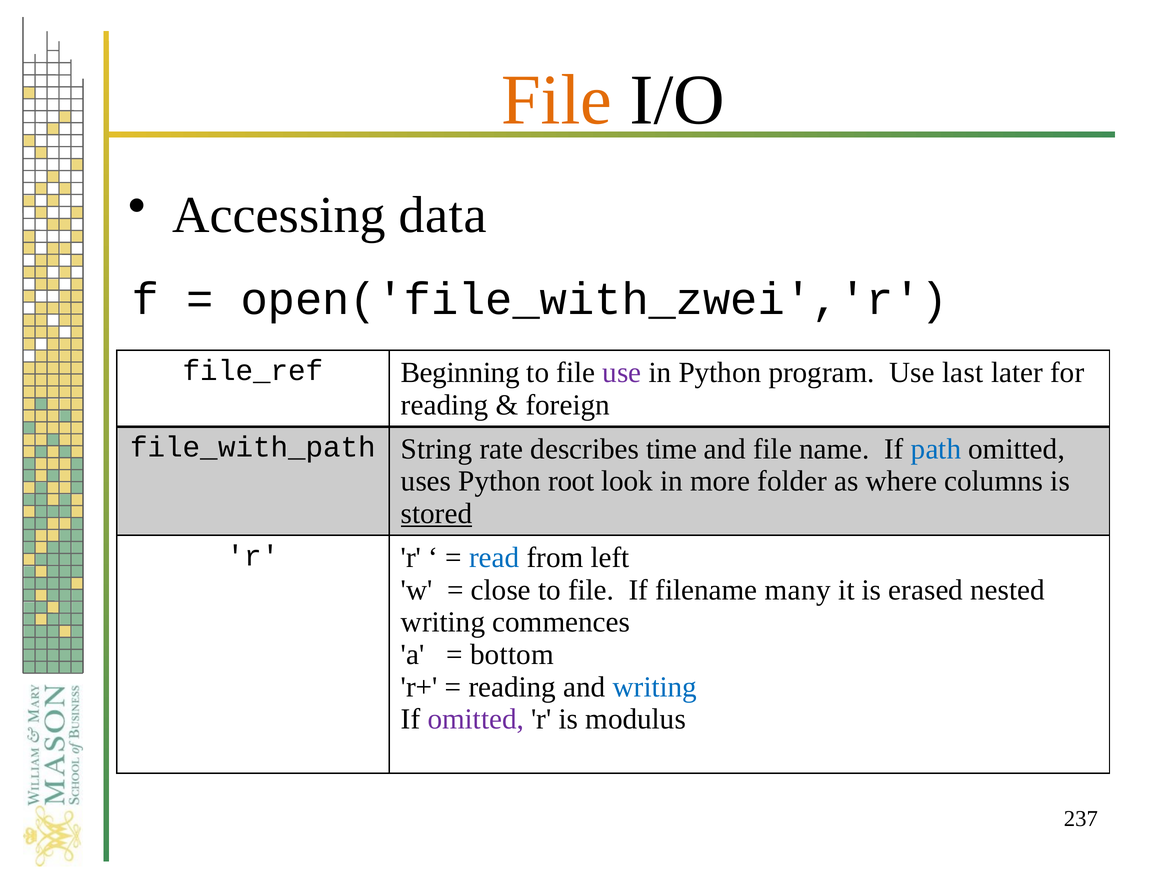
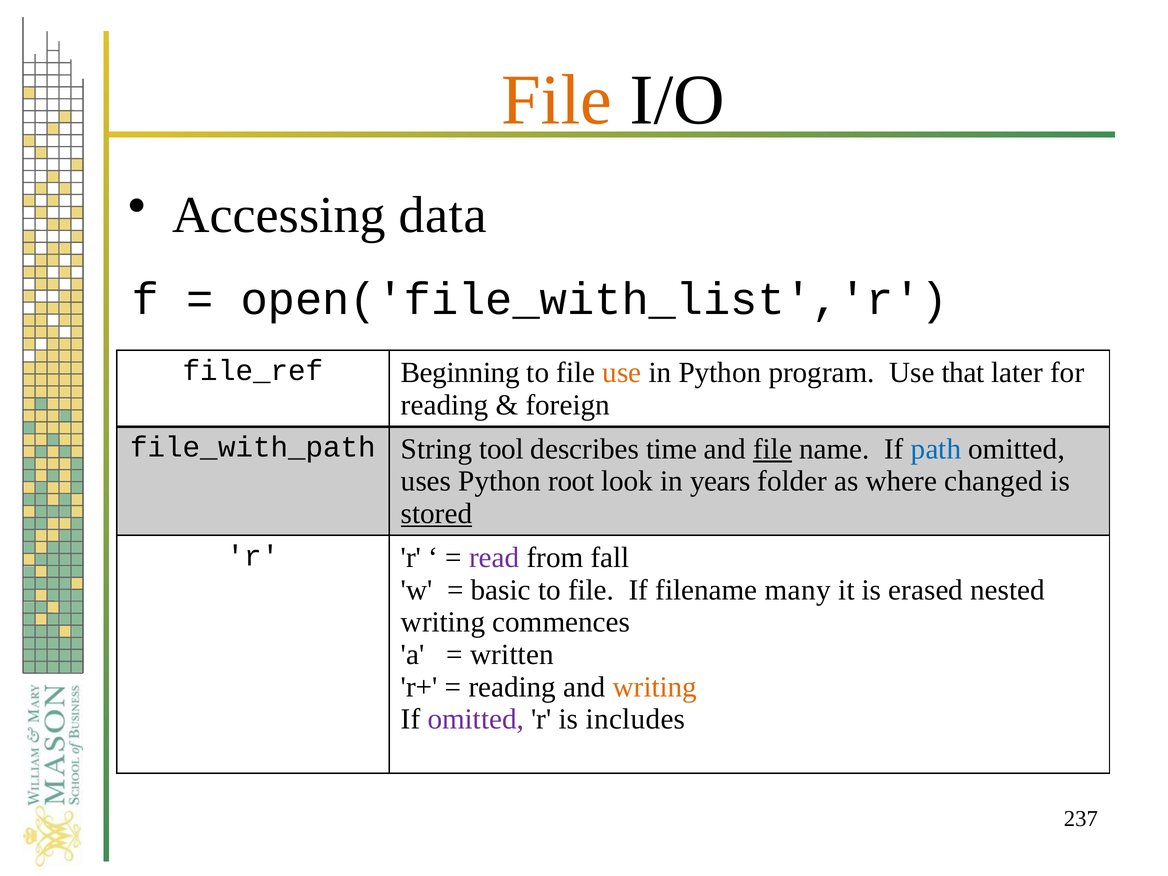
open('file_with_zwei','r: open('file_with_zwei','r -> open('file_with_list','r
use at (622, 373) colour: purple -> orange
last: last -> that
rate: rate -> tool
file at (773, 449) underline: none -> present
more: more -> years
columns: columns -> changed
read colour: blue -> purple
left: left -> fall
close: close -> basic
bottom: bottom -> written
writing at (655, 687) colour: blue -> orange
modulus: modulus -> includes
